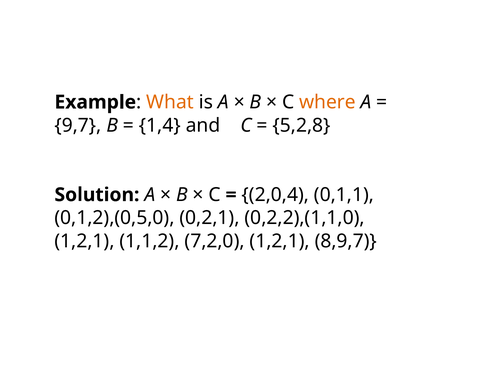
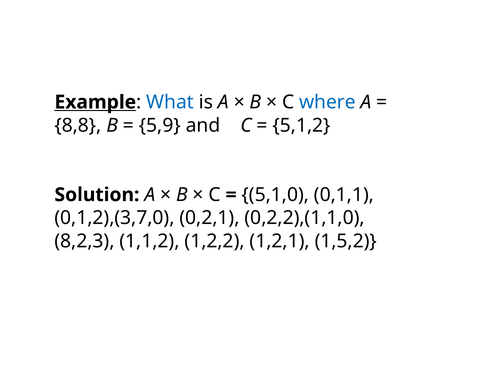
Example underline: none -> present
What colour: orange -> blue
where colour: orange -> blue
9,7: 9,7 -> 8,8
1,4: 1,4 -> 5,9
5,2,8: 5,2,8 -> 5,1,2
2,0,4: 2,0,4 -> 5,1,0
0,1,2),(0,5,0: 0,1,2),(0,5,0 -> 0,1,2),(3,7,0
1,2,1 at (85, 241): 1,2,1 -> 8,2,3
7,2,0: 7,2,0 -> 1,2,2
8,9,7: 8,9,7 -> 1,5,2
